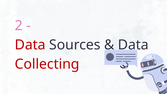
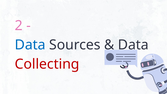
Data at (30, 45) colour: red -> blue
